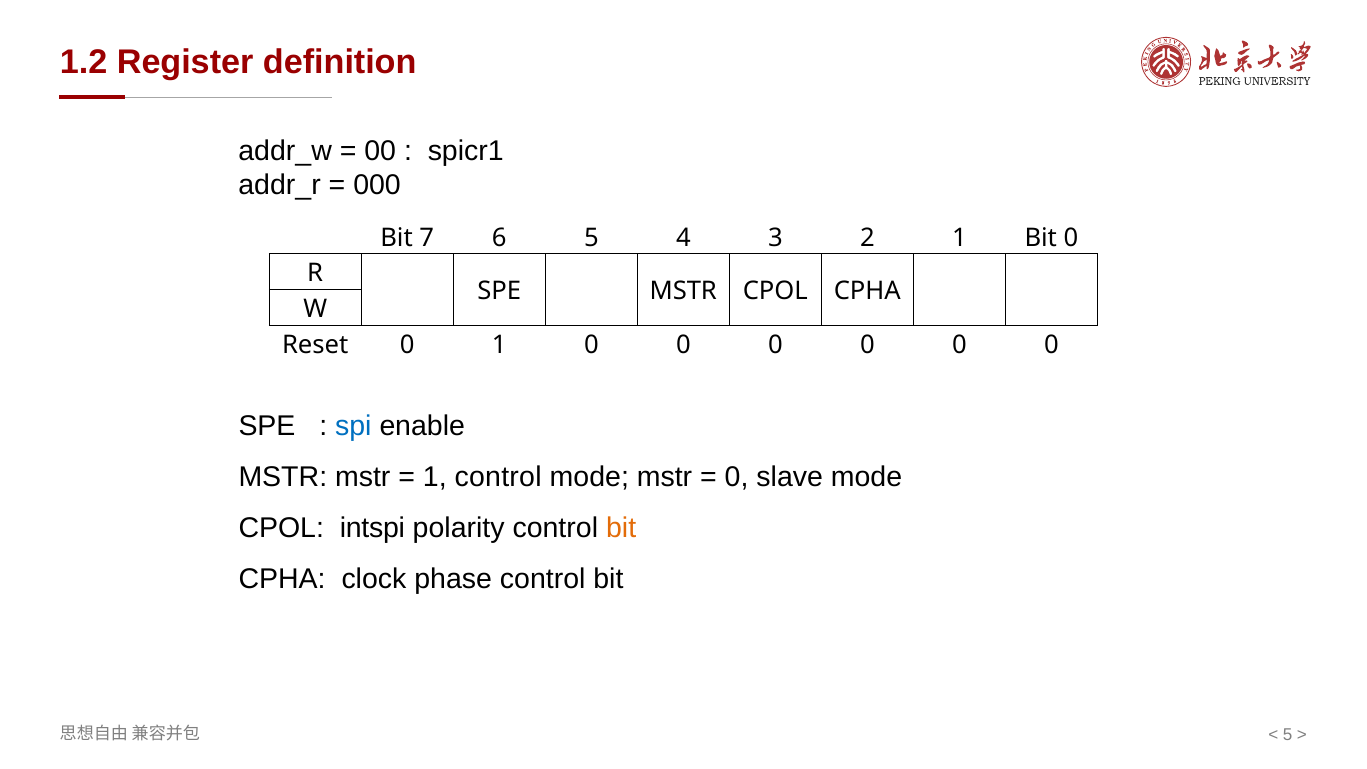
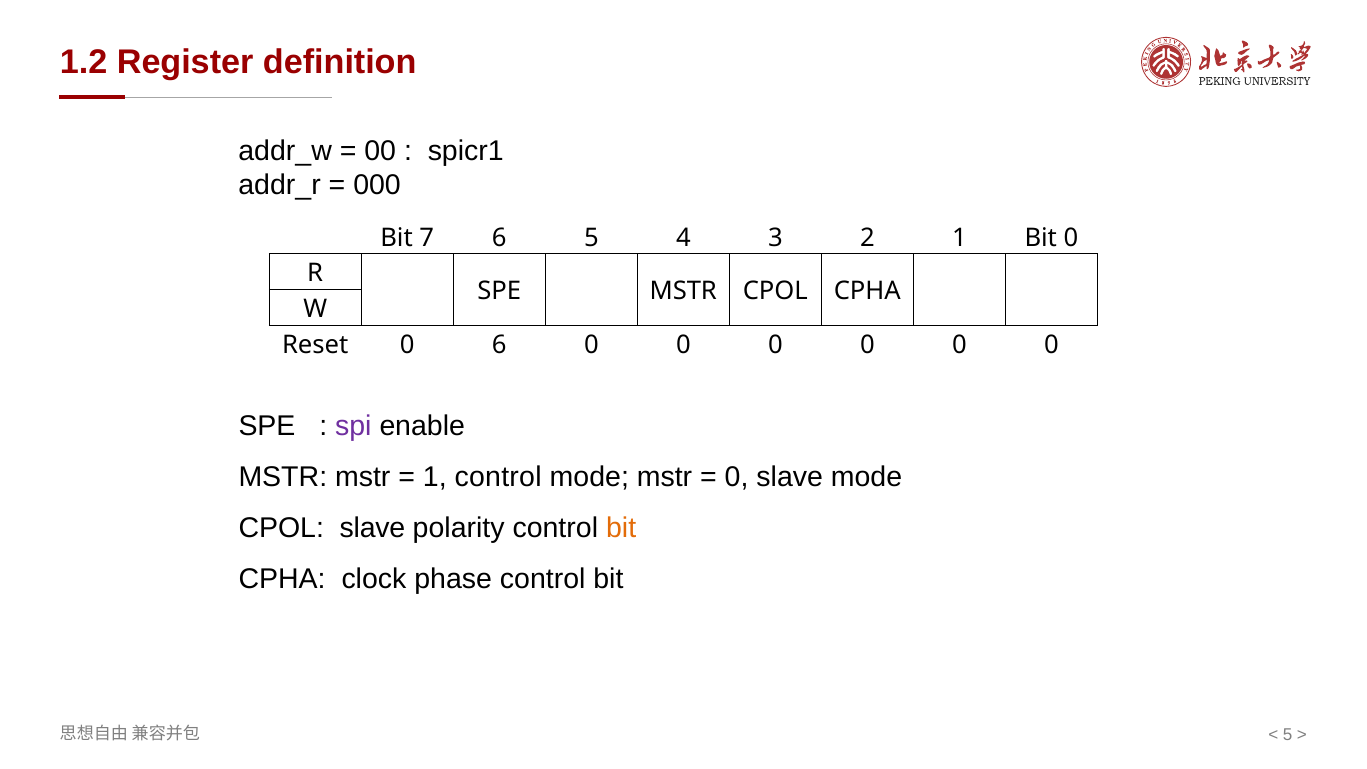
0 1: 1 -> 6
spi colour: blue -> purple
CPOL intspi: intspi -> slave
